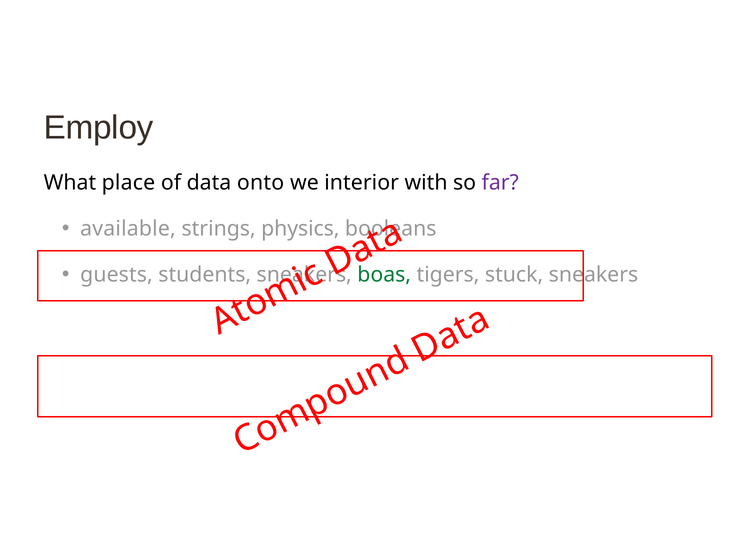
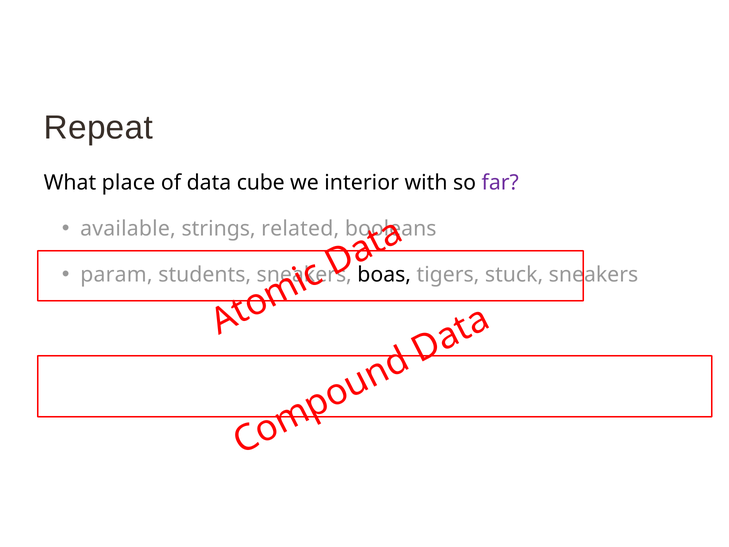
Employ: Employ -> Repeat
onto: onto -> cube
physics: physics -> related
guests: guests -> param
boas colour: green -> black
